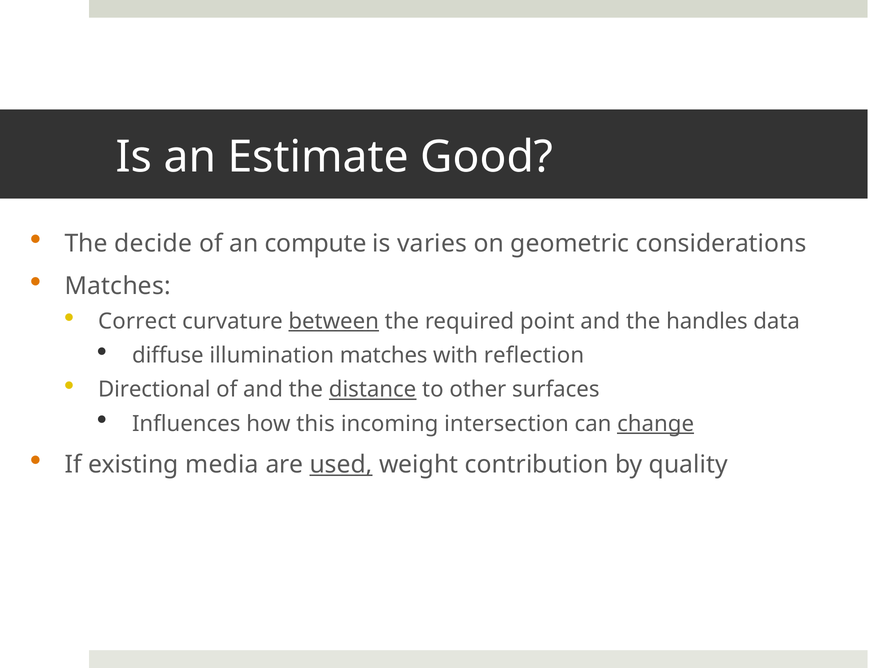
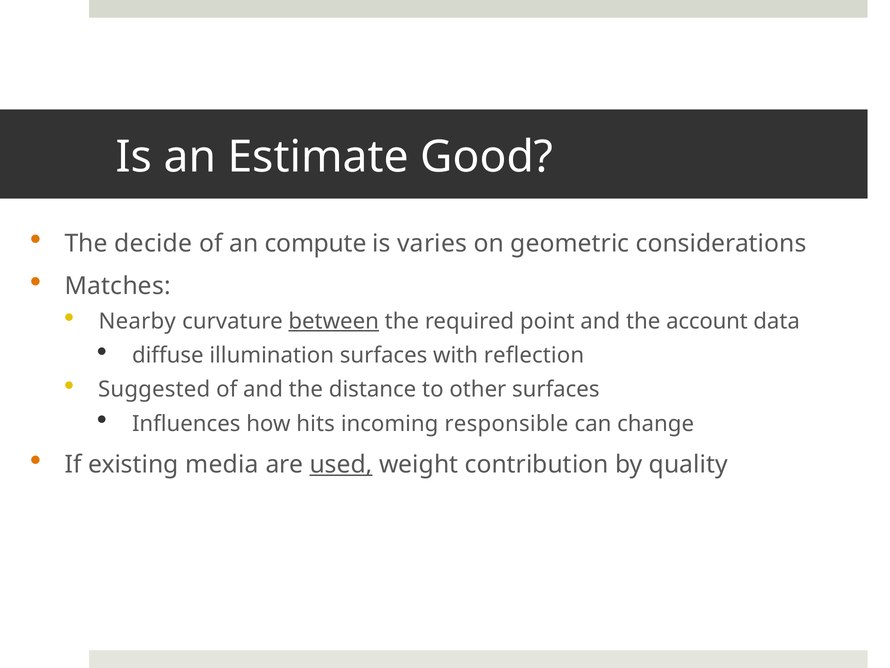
Correct: Correct -> Nearby
handles: handles -> account
illumination matches: matches -> surfaces
Directional: Directional -> Suggested
distance underline: present -> none
this: this -> hits
intersection: intersection -> responsible
change underline: present -> none
